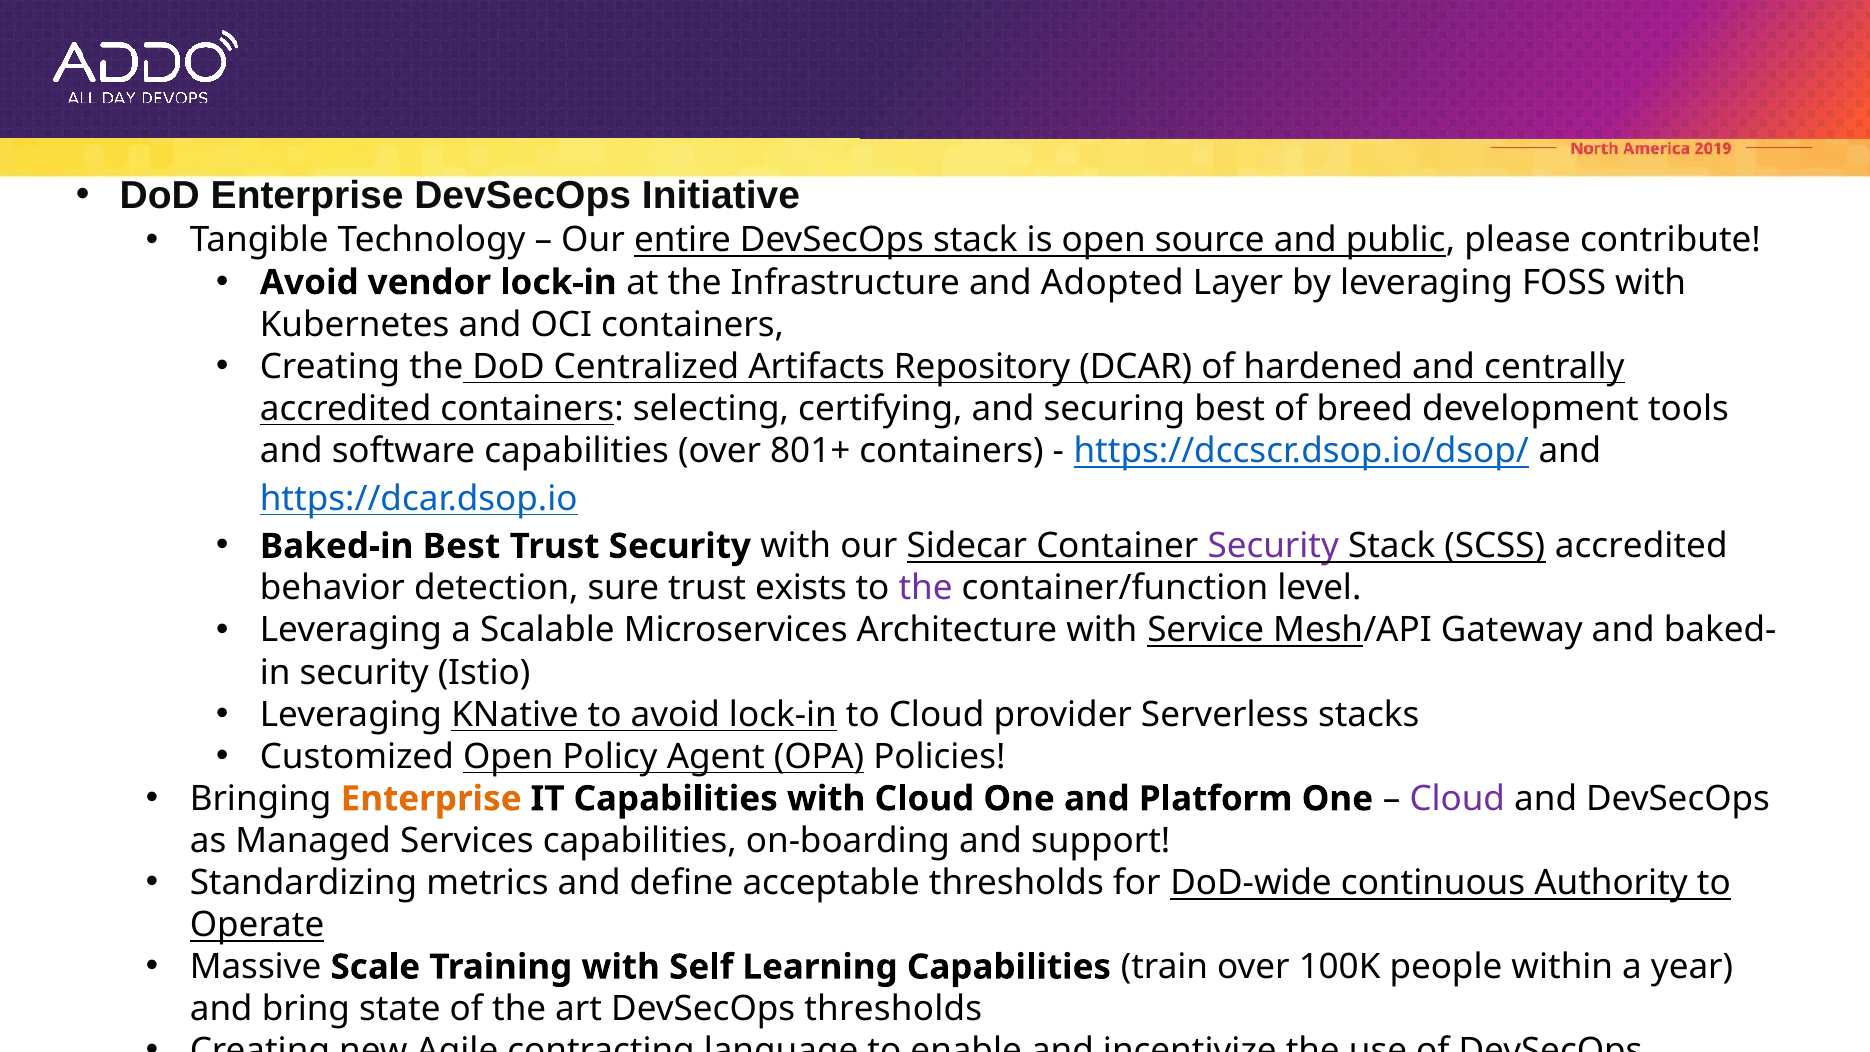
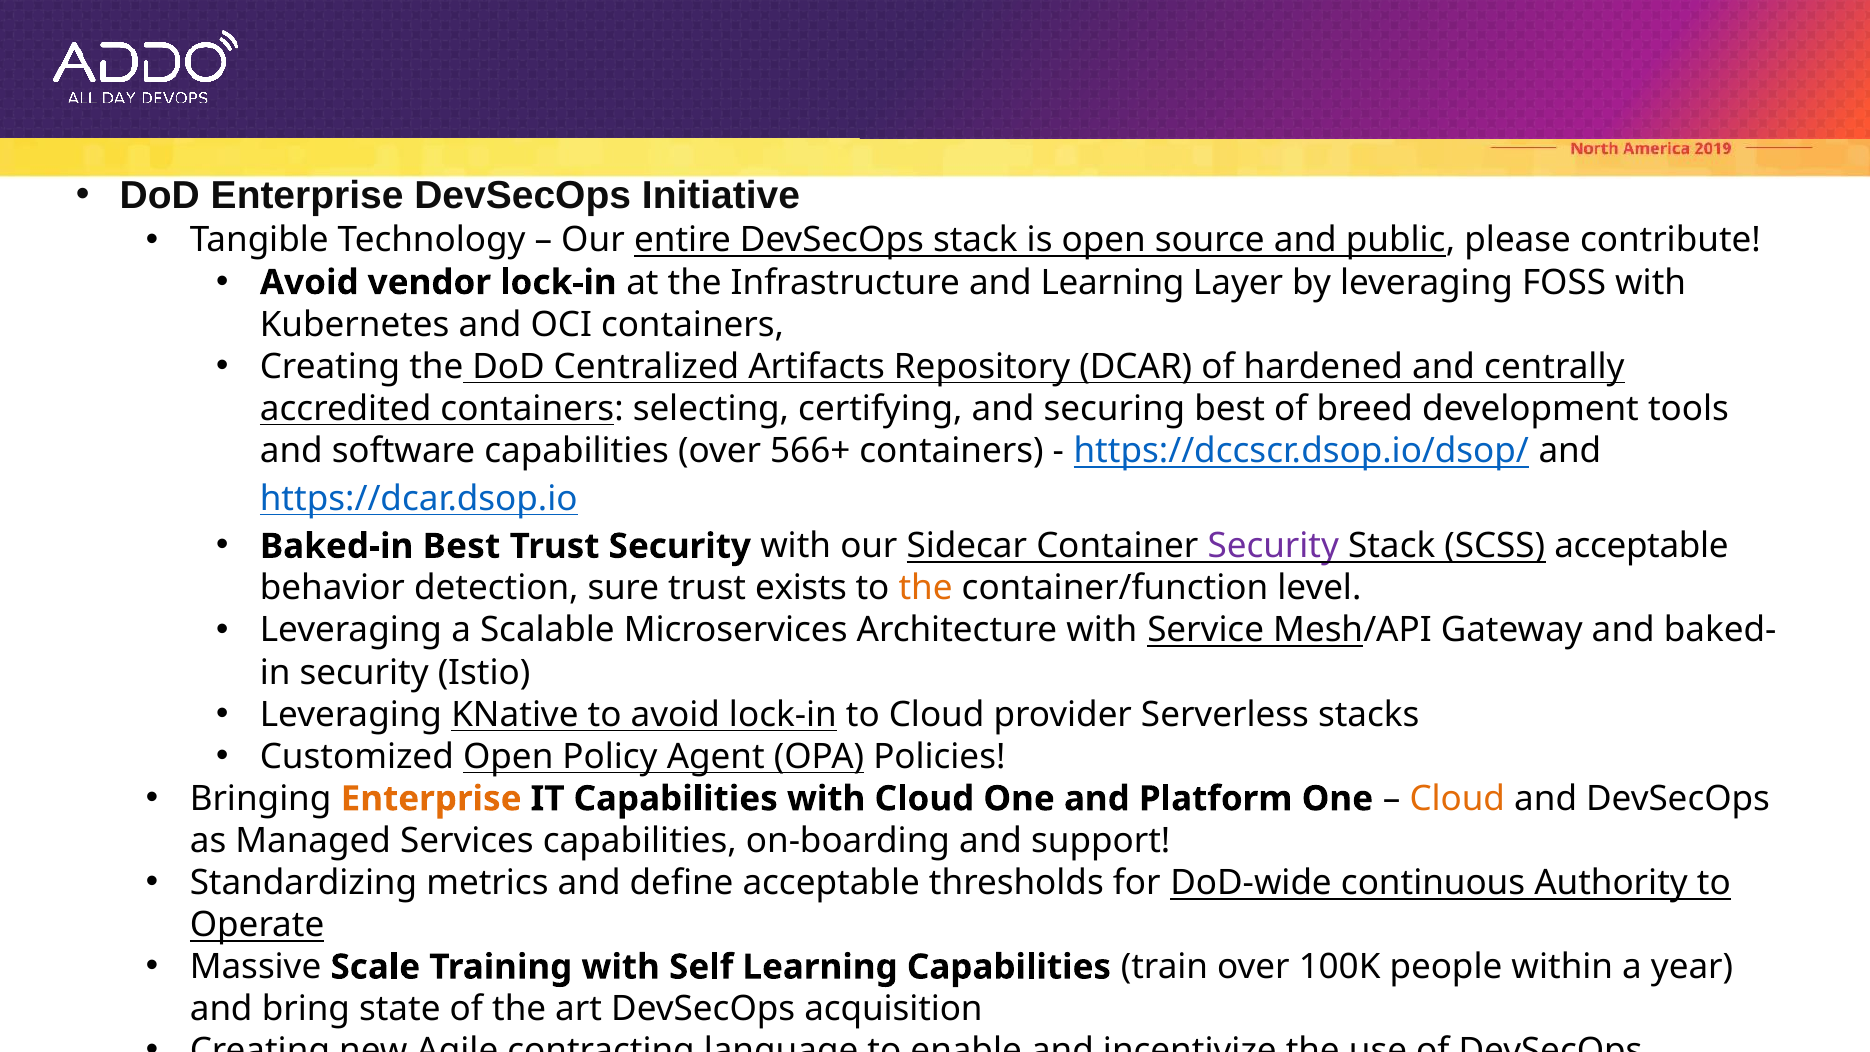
and Adopted: Adopted -> Learning
801+: 801+ -> 566+
SCSS accredited: accredited -> acceptable
the at (926, 588) colour: purple -> orange
Cloud at (1457, 799) colour: purple -> orange
DevSecOps thresholds: thresholds -> acquisition
